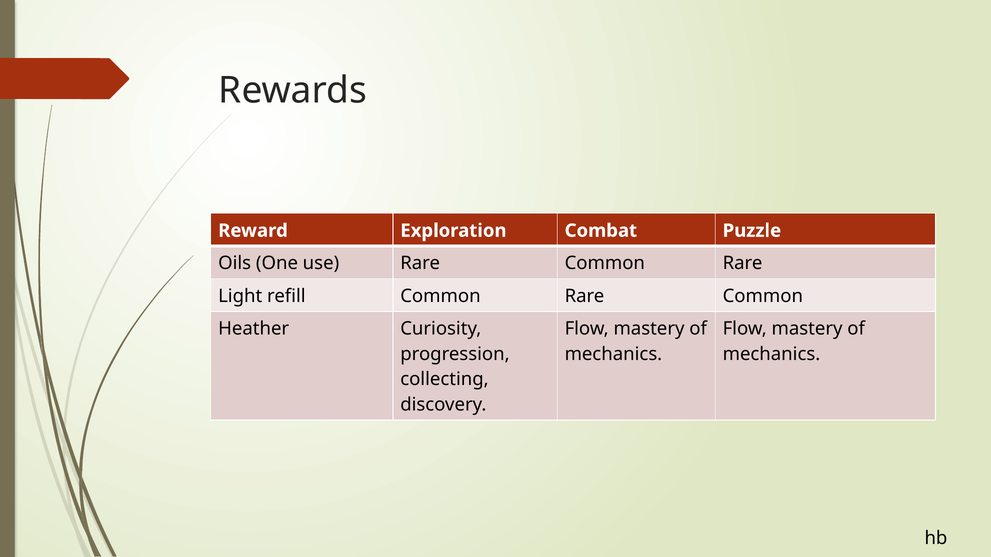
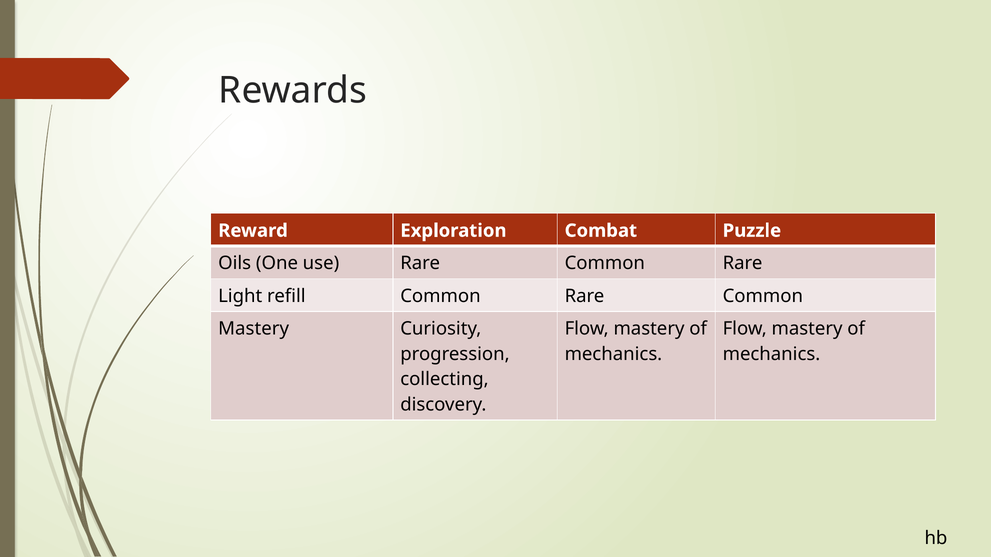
Heather at (254, 329): Heather -> Mastery
